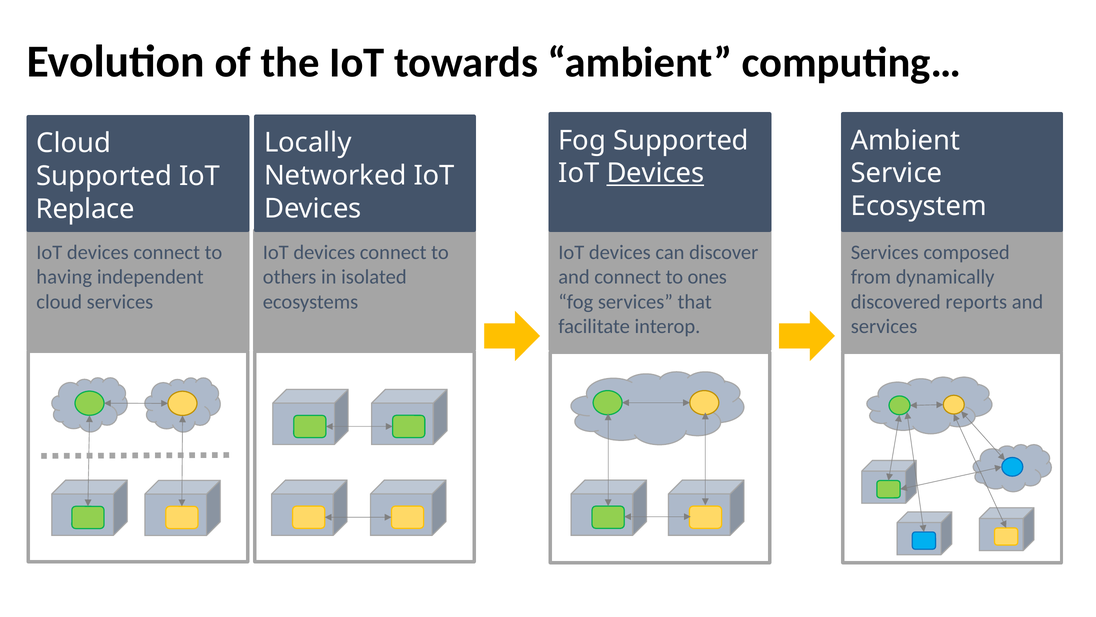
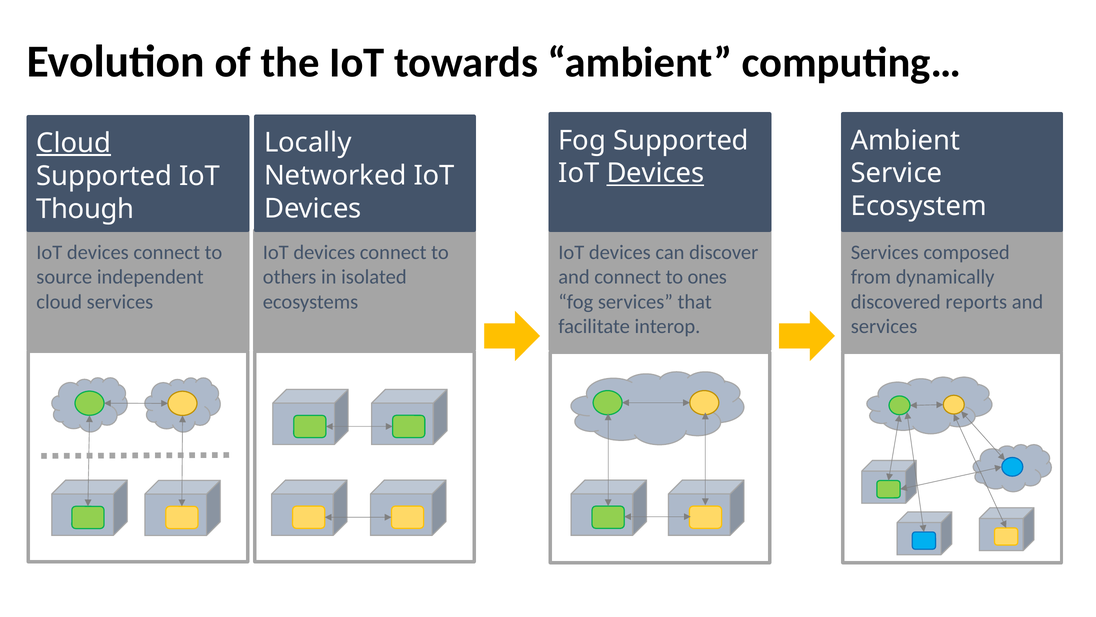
Cloud at (74, 143) underline: none -> present
Replace: Replace -> Though
having: having -> source
